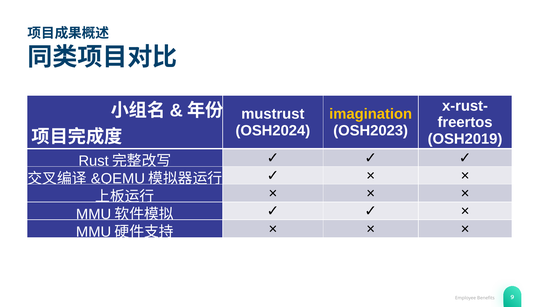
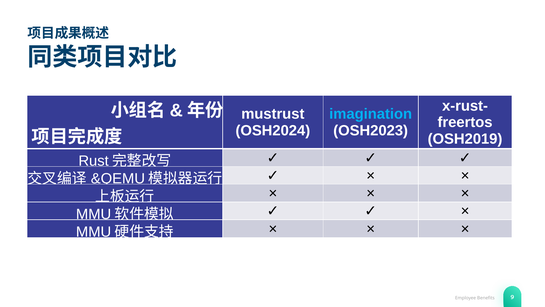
imagination colour: yellow -> light blue
